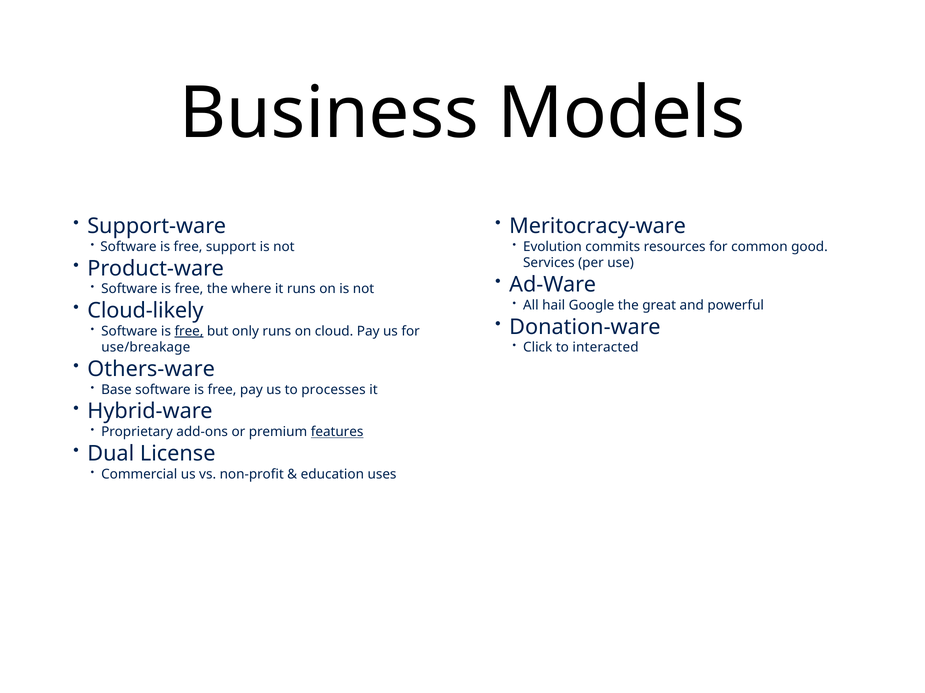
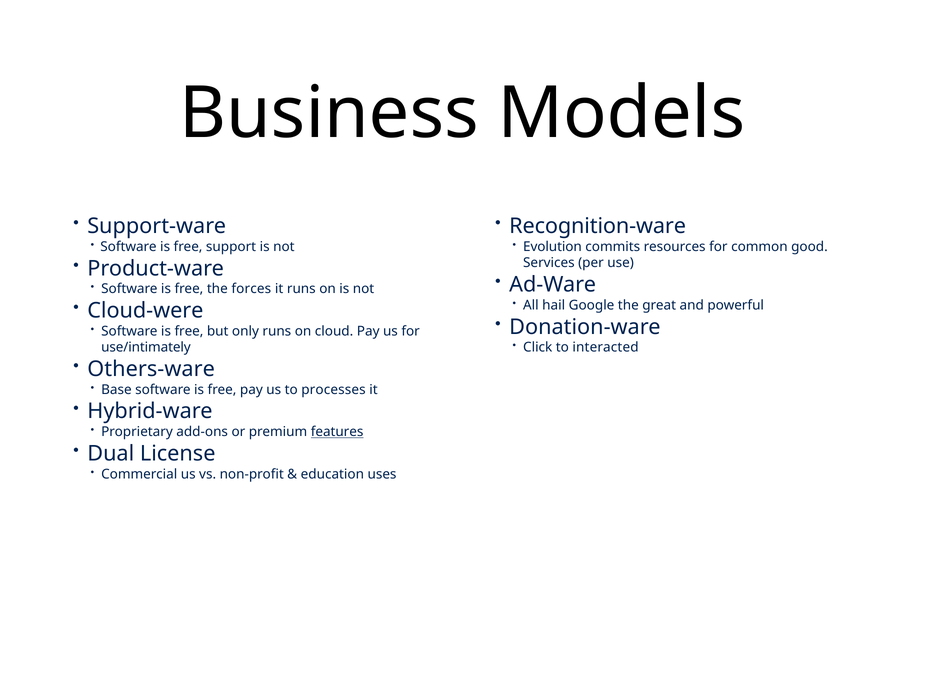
Meritocracy-ware: Meritocracy-ware -> Recognition-ware
where: where -> forces
Cloud-likely: Cloud-likely -> Cloud-were
free at (189, 332) underline: present -> none
use/breakage: use/breakage -> use/intimately
